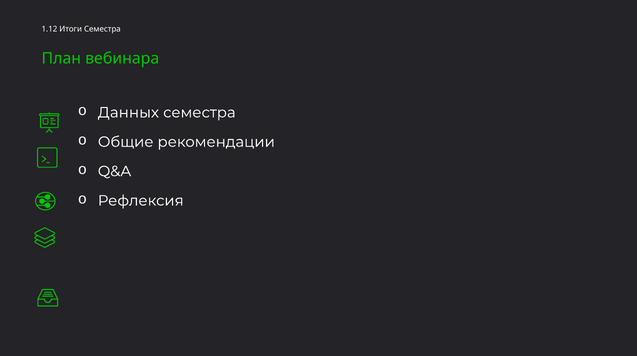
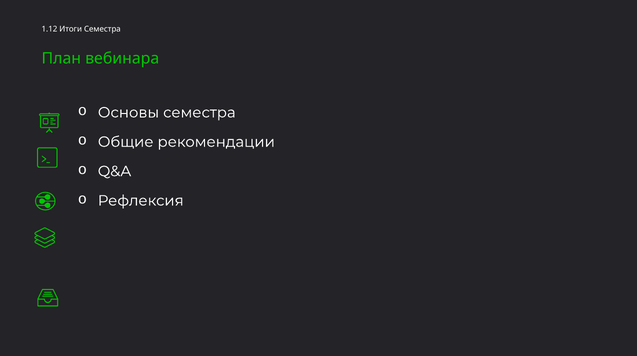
Данных: Данных -> Основы
